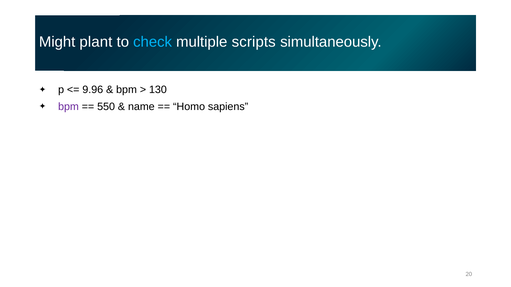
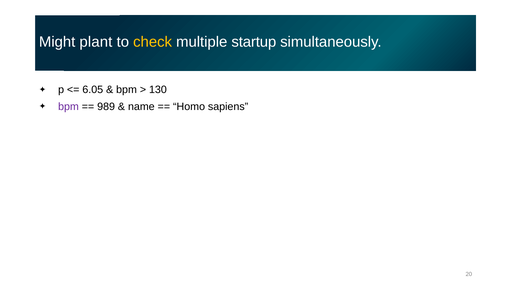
check colour: light blue -> yellow
scripts: scripts -> startup
9.96: 9.96 -> 6.05
550: 550 -> 989
